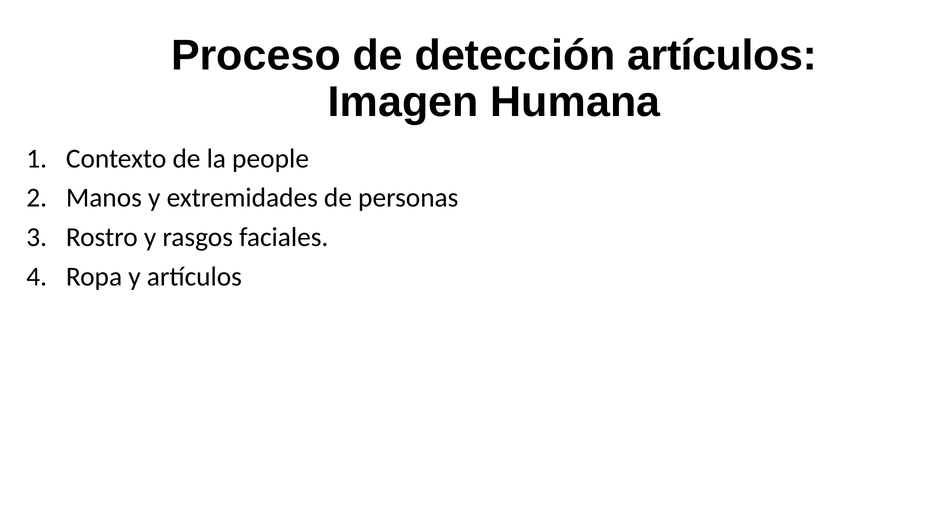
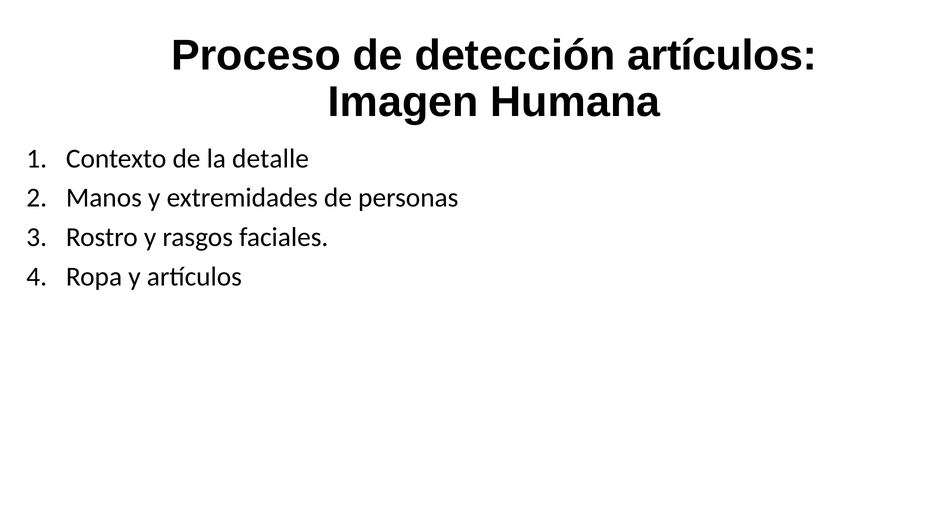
people: people -> detalle
